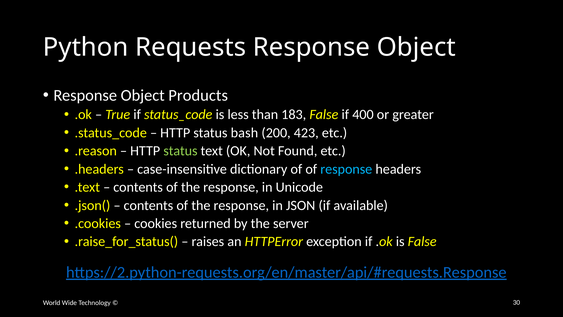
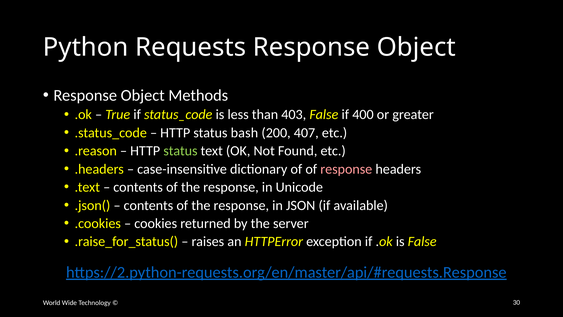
Products: Products -> Methods
183: 183 -> 403
423: 423 -> 407
response at (346, 169) colour: light blue -> pink
